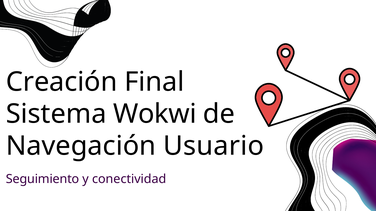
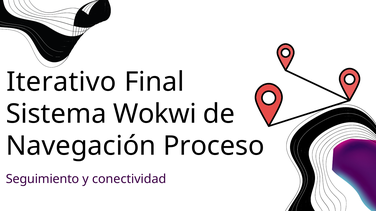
Creación: Creación -> Iterativo
Usuario: Usuario -> Proceso
